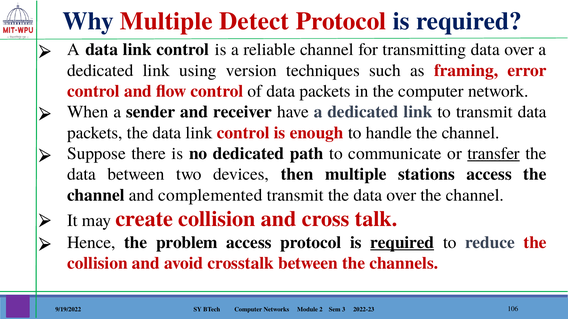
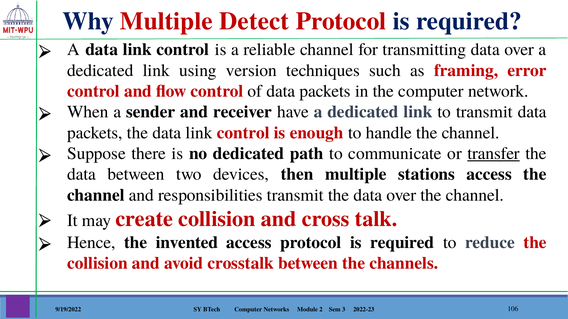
complemented: complemented -> responsibilities
problem: problem -> invented
required at (402, 243) underline: present -> none
